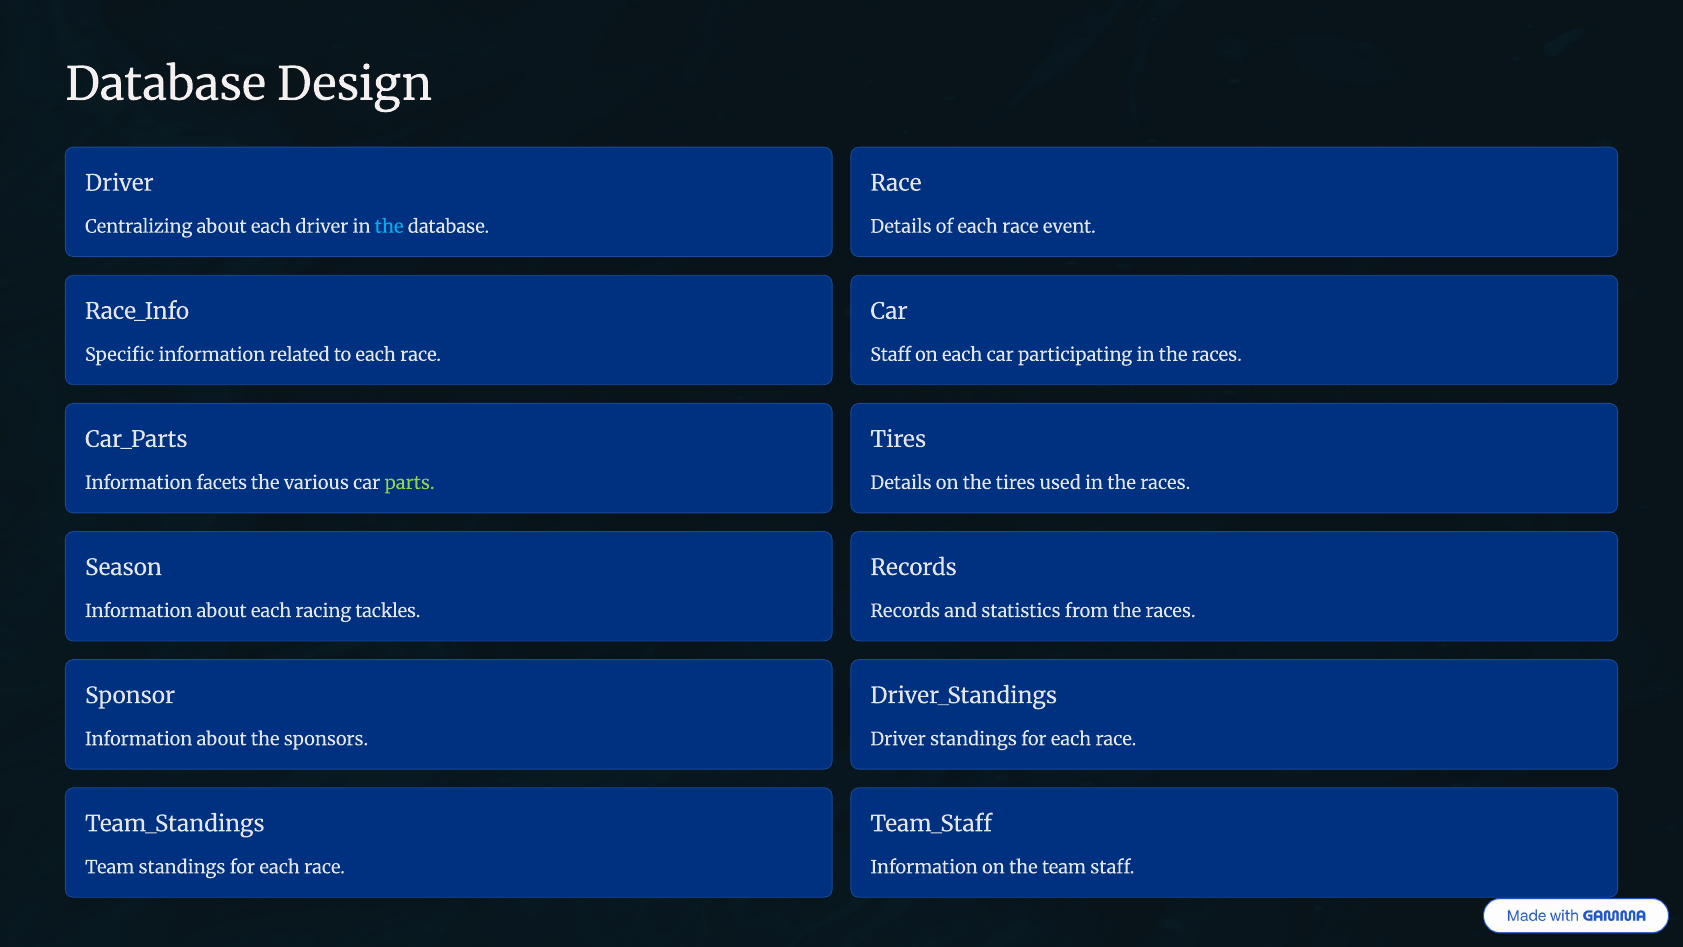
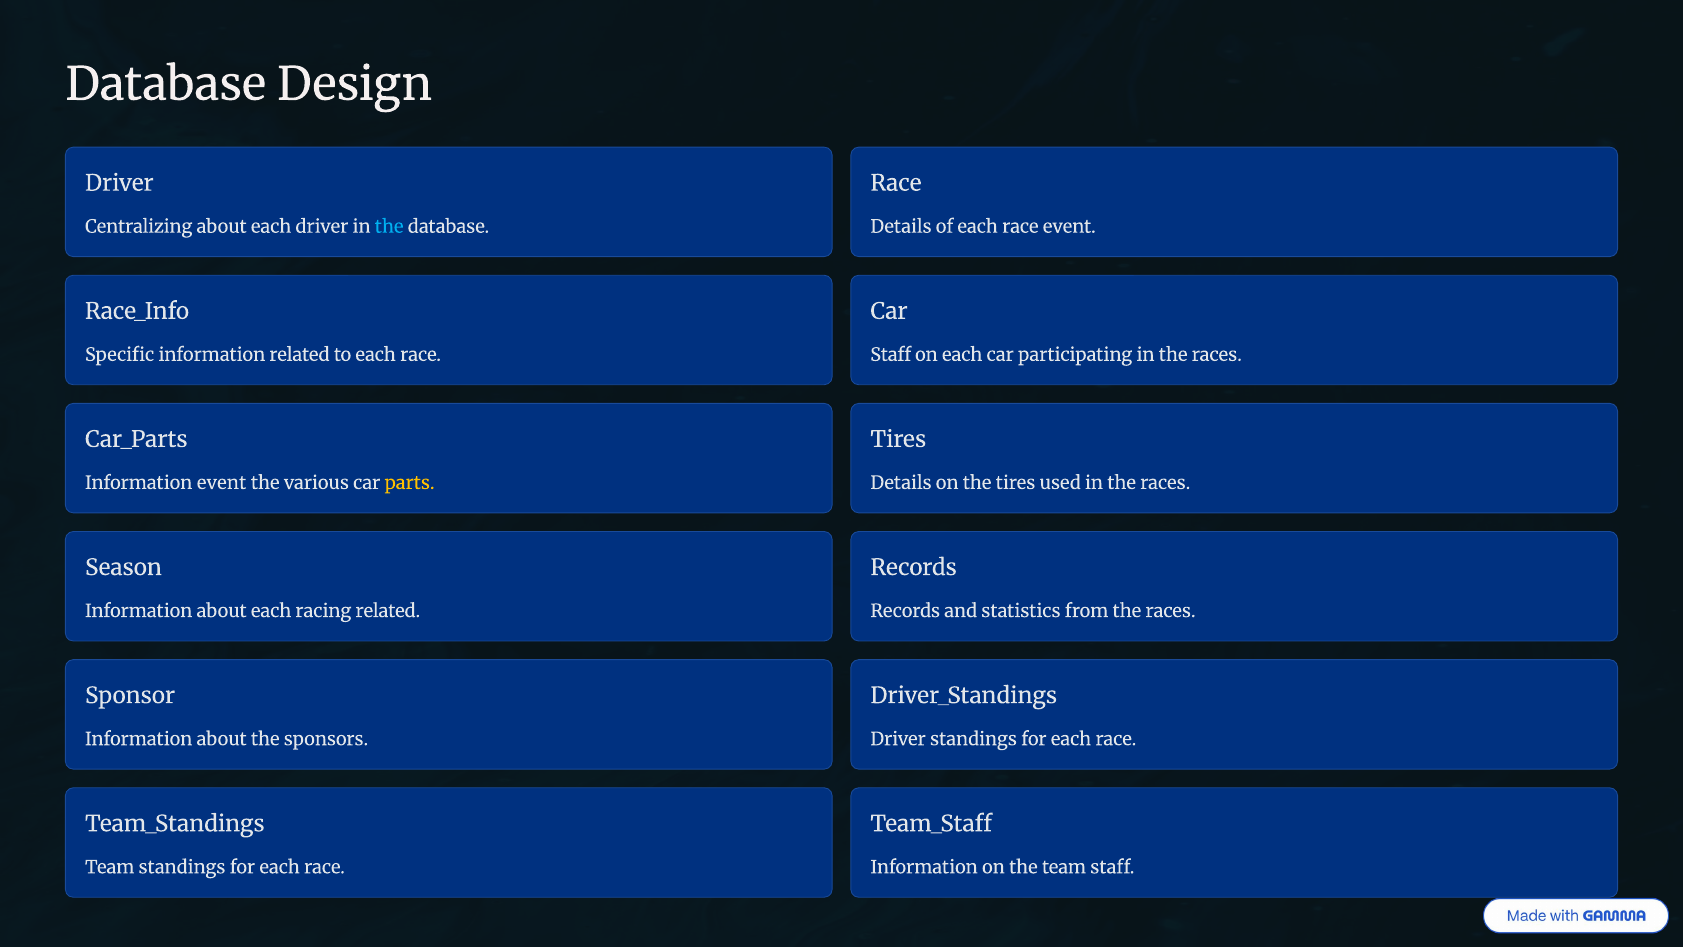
Information facets: facets -> event
parts colour: light green -> yellow
racing tackles: tackles -> related
